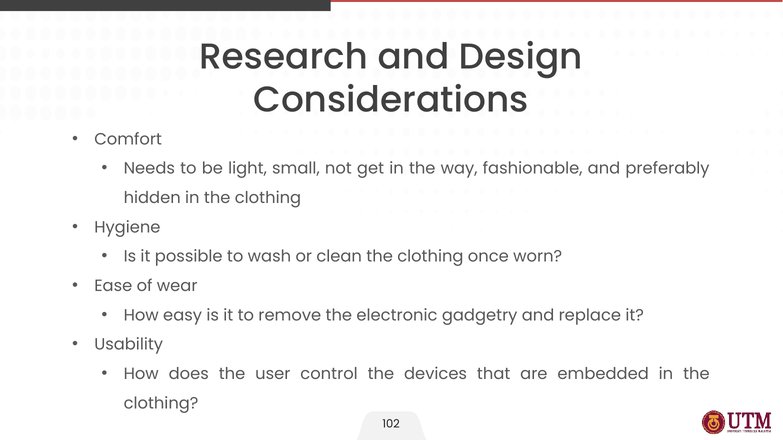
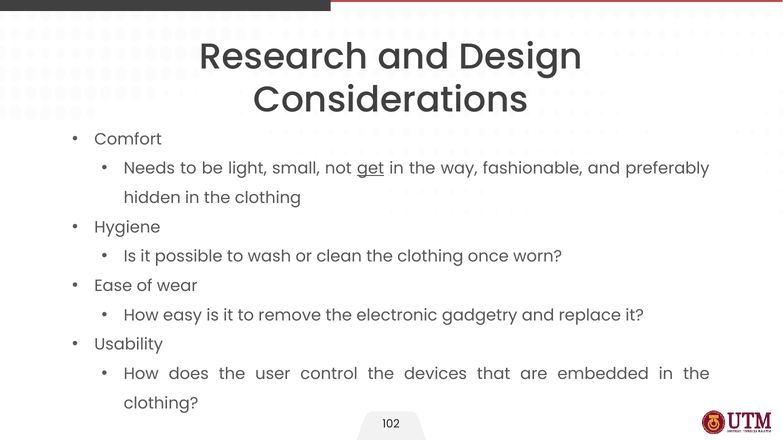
get underline: none -> present
